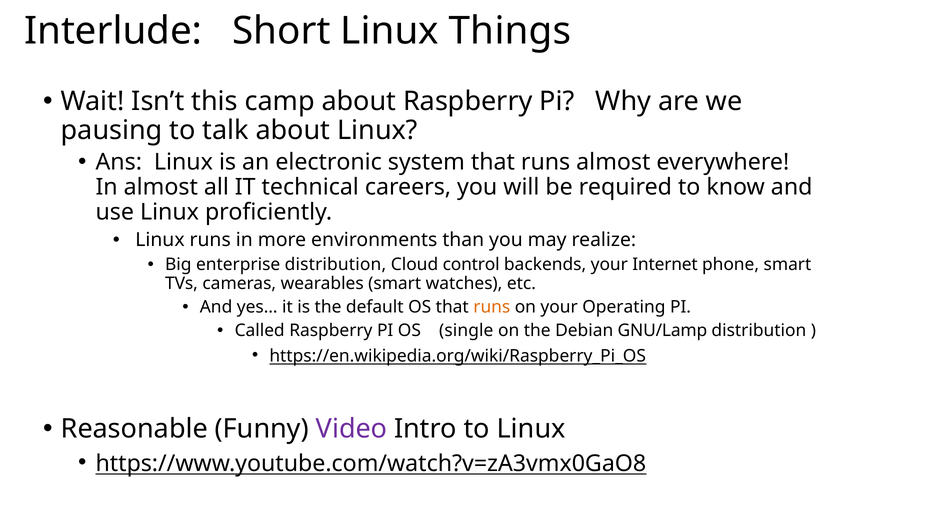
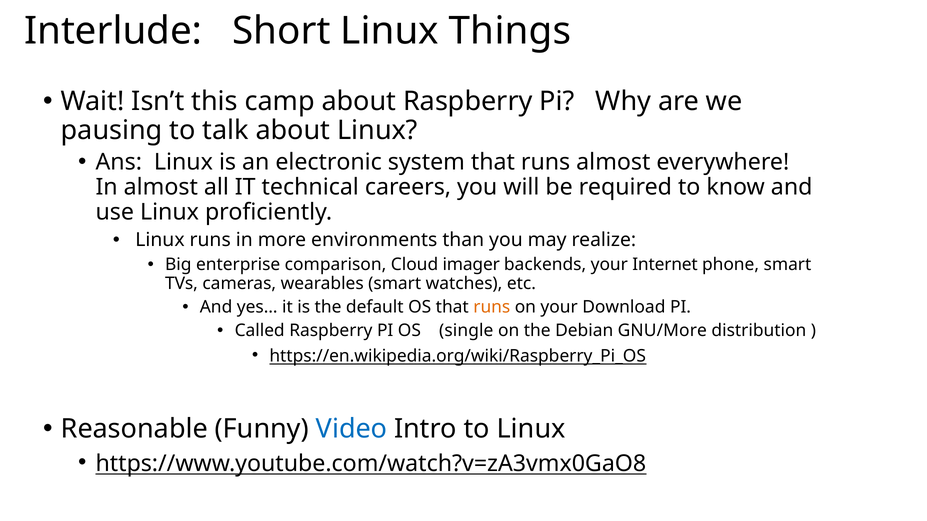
enterprise distribution: distribution -> comparison
control: control -> imager
Operating: Operating -> Download
GNU/Lamp: GNU/Lamp -> GNU/More
Video colour: purple -> blue
